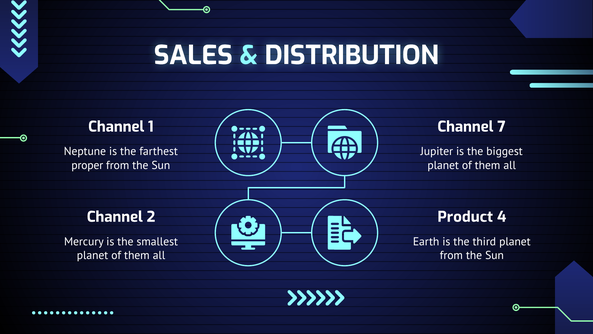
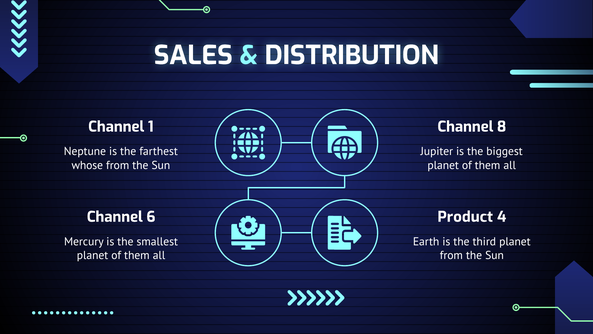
7: 7 -> 8
proper: proper -> whose
2: 2 -> 6
